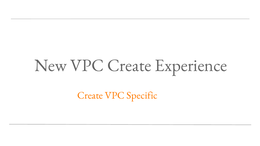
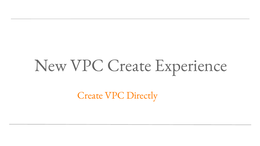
Specific: Specific -> Directly
